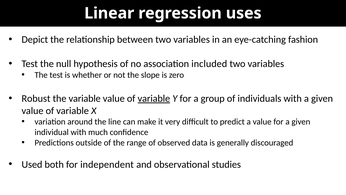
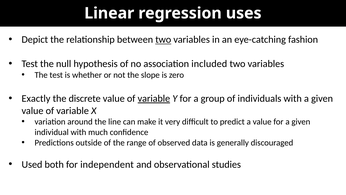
two at (163, 40) underline: none -> present
Robust: Robust -> Exactly
the variable: variable -> discrete
